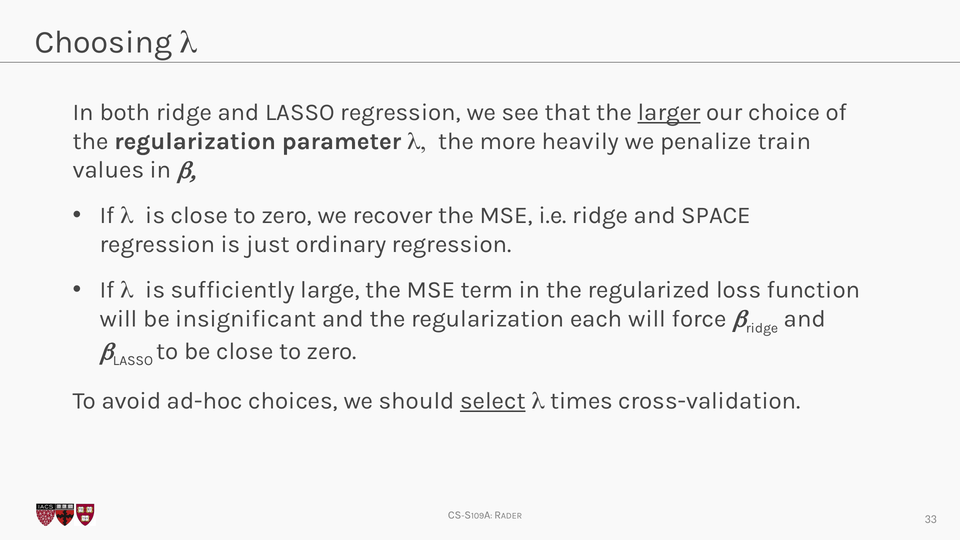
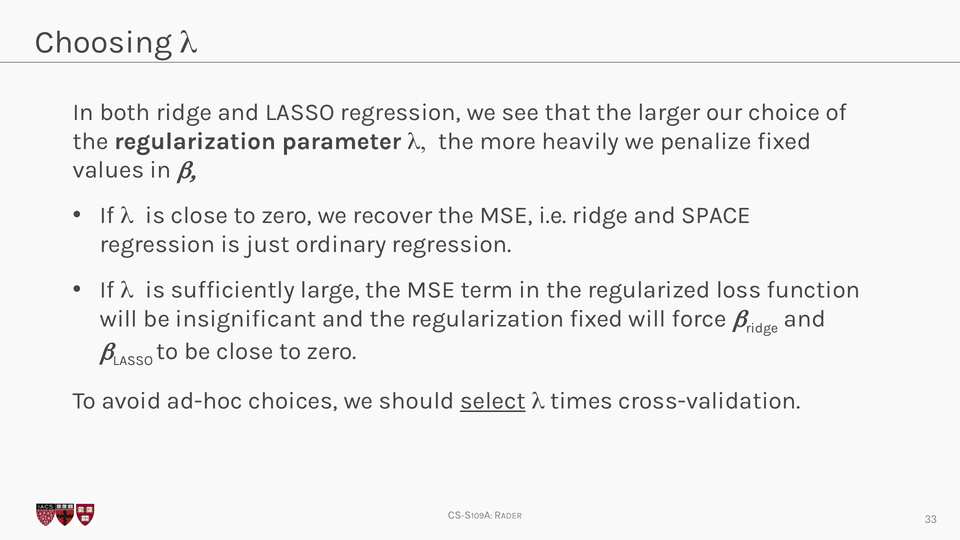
larger underline: present -> none
penalize train: train -> fixed
regularization each: each -> fixed
